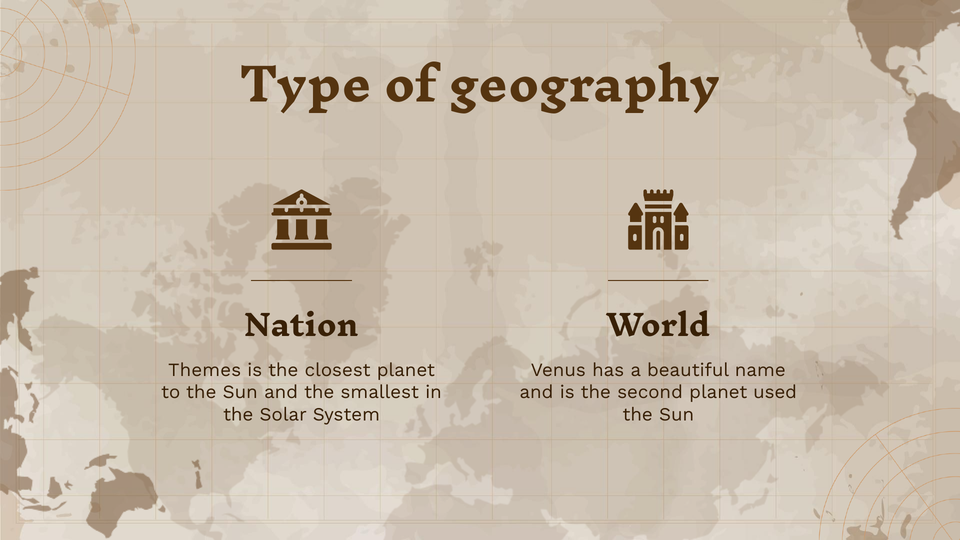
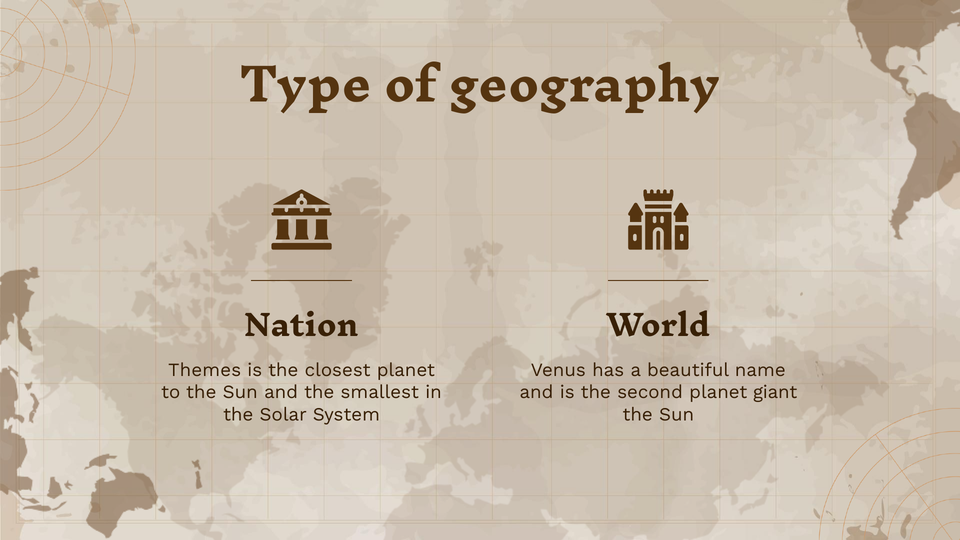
used: used -> giant
